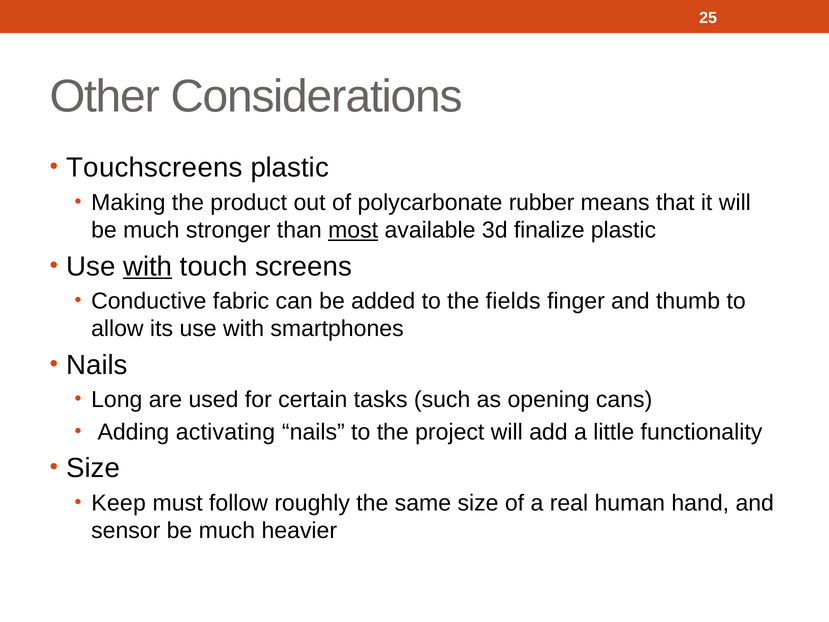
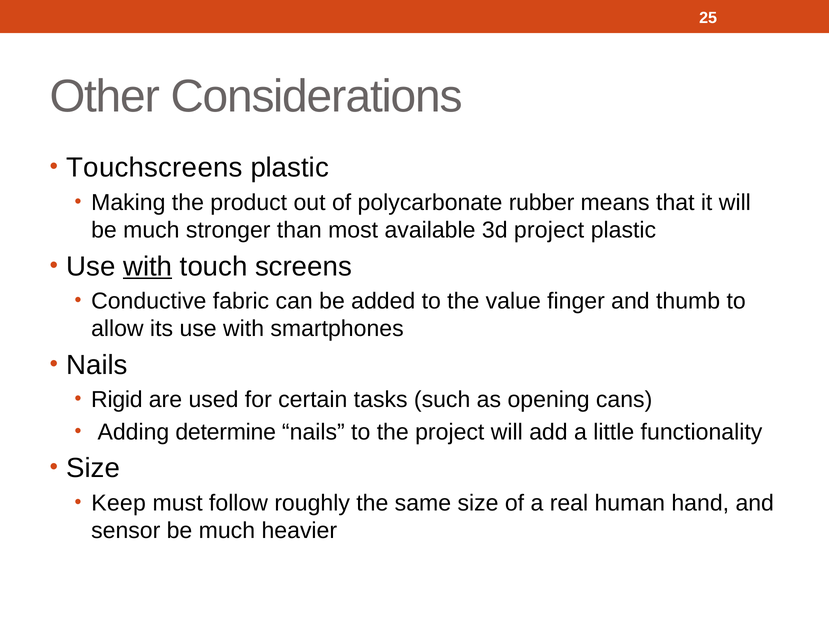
most underline: present -> none
3d finalize: finalize -> project
fields: fields -> value
Long: Long -> Rigid
activating: activating -> determine
